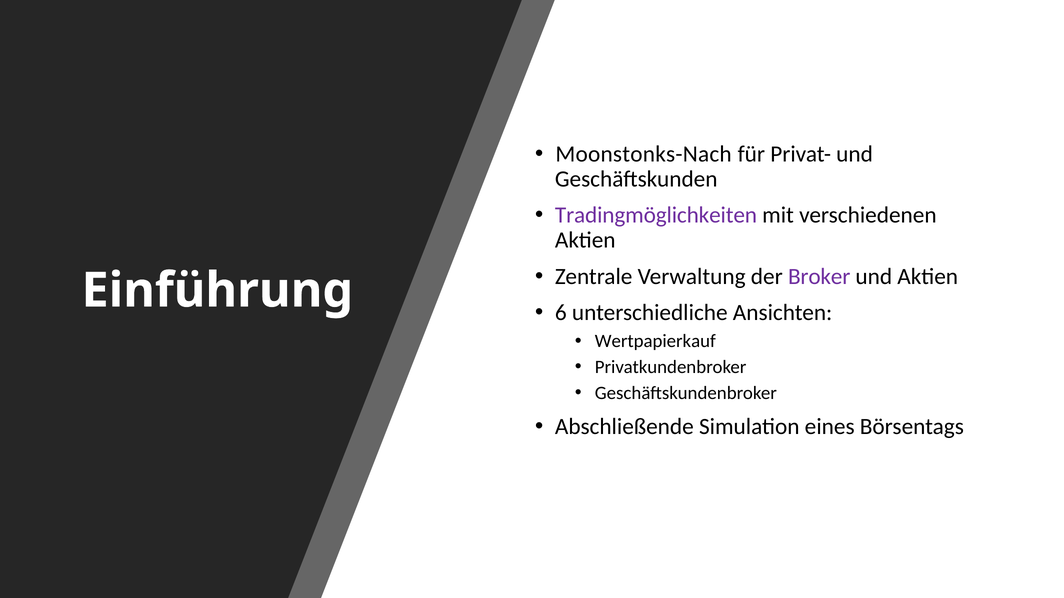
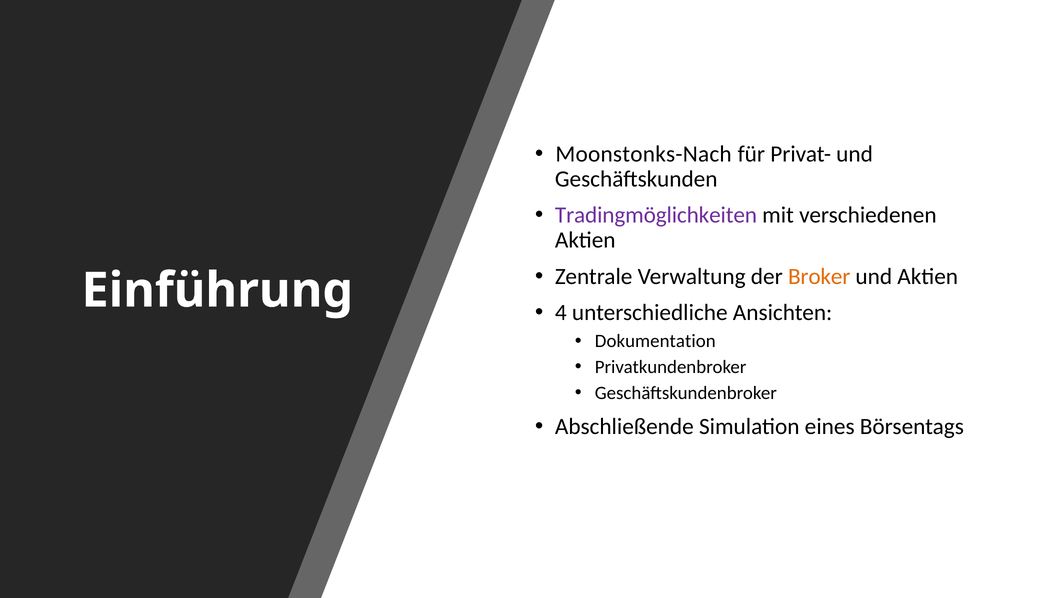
Broker colour: purple -> orange
6: 6 -> 4
Wertpapierkauf: Wertpapierkauf -> Dokumentation
